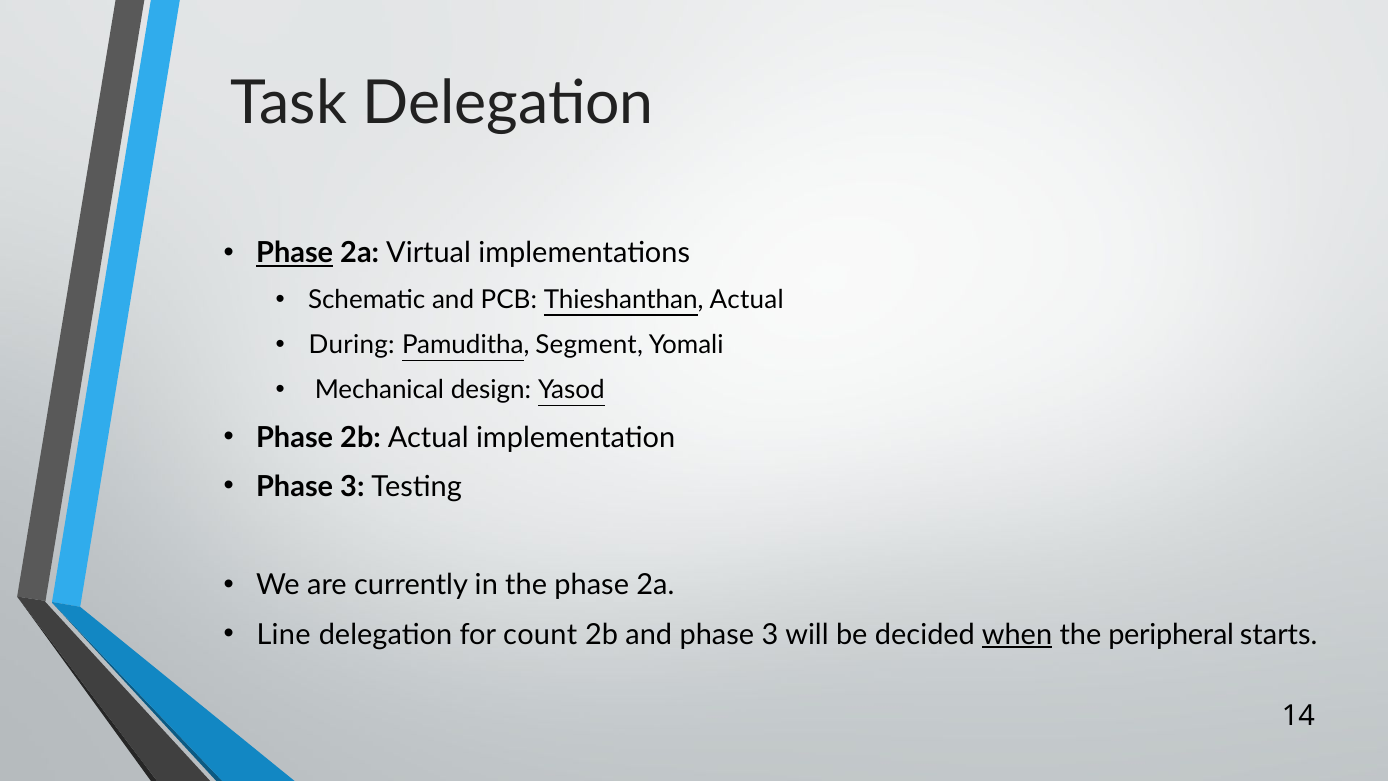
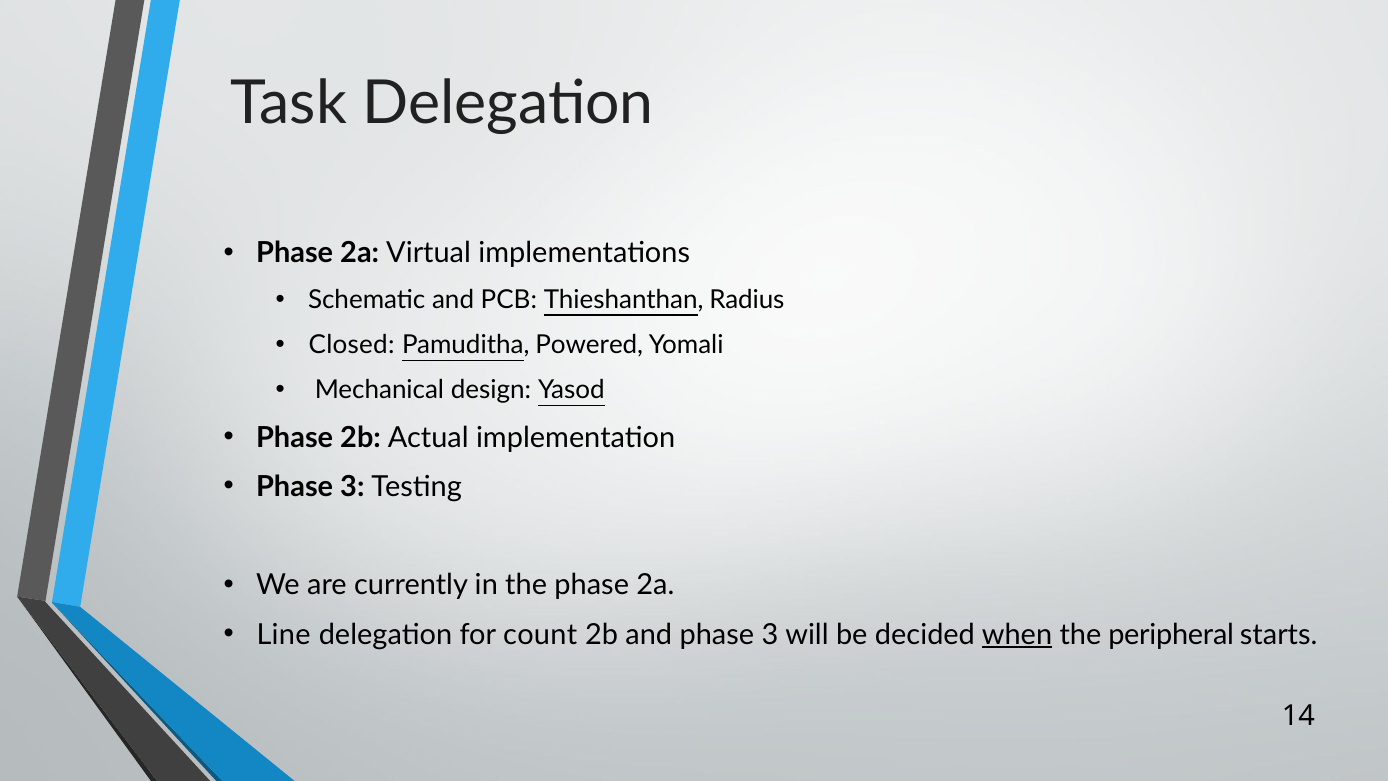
Phase at (295, 253) underline: present -> none
Thieshanthan Actual: Actual -> Radius
During: During -> Closed
Segment: Segment -> Powered
